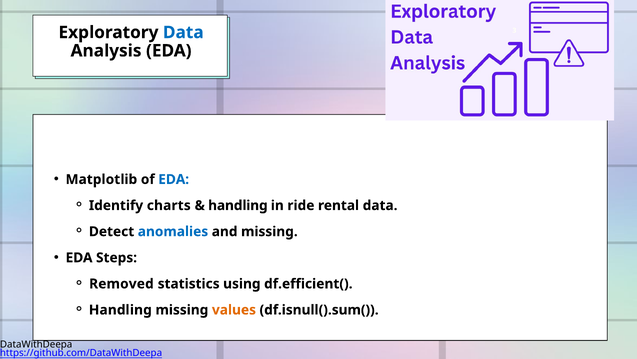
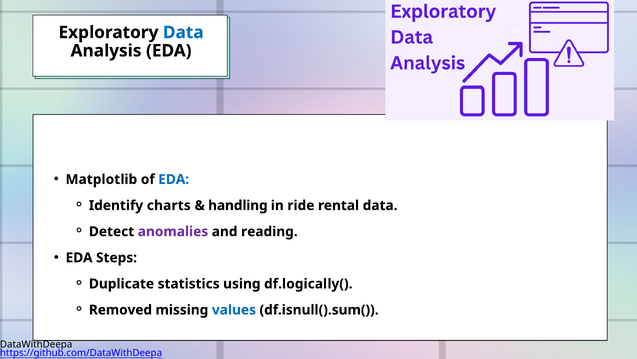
anomalies colour: blue -> purple
and missing: missing -> reading
Removed: Removed -> Duplicate
df.efficient(: df.efficient( -> df.logically(
Handling at (120, 309): Handling -> Removed
values colour: orange -> blue
